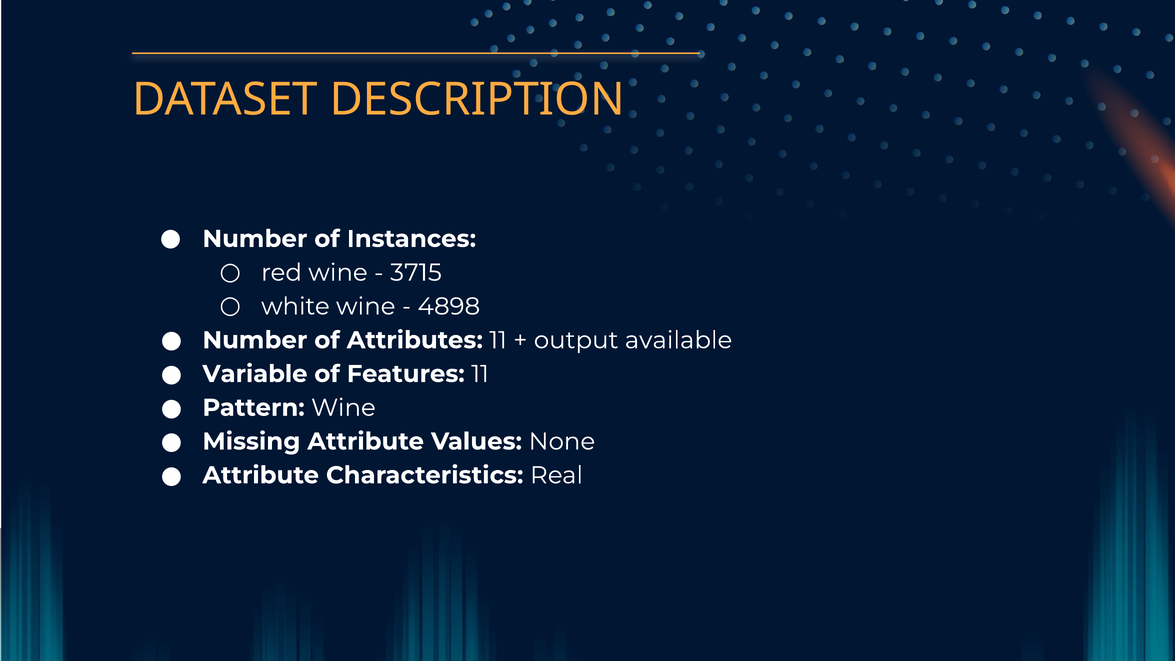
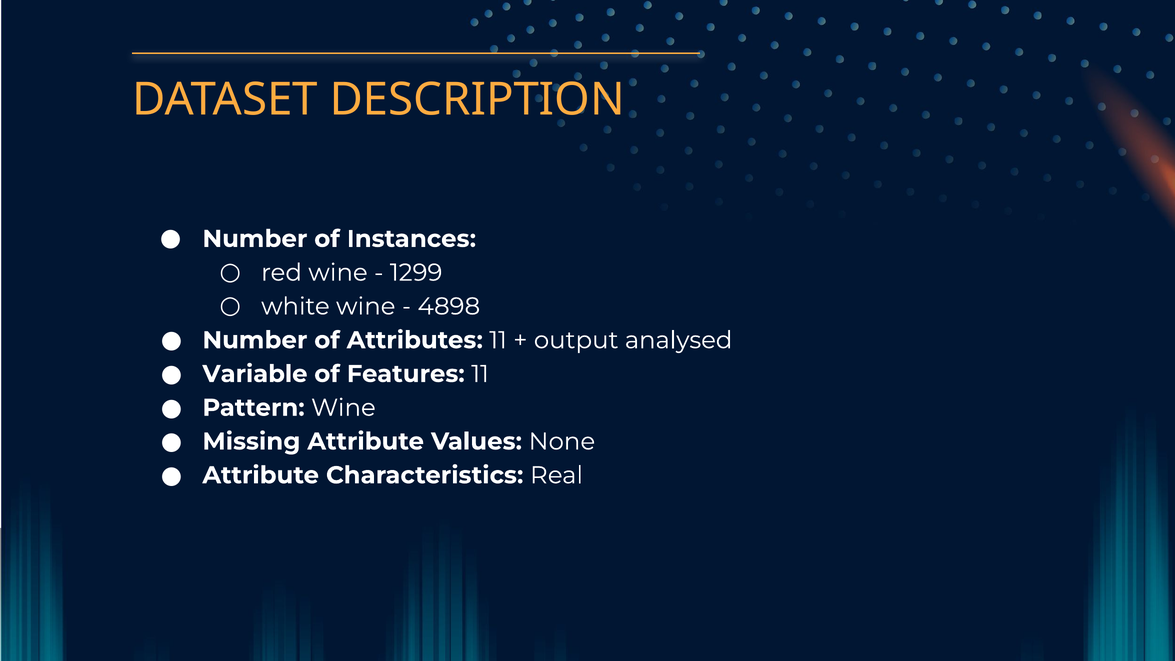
3715: 3715 -> 1299
available: available -> analysed
